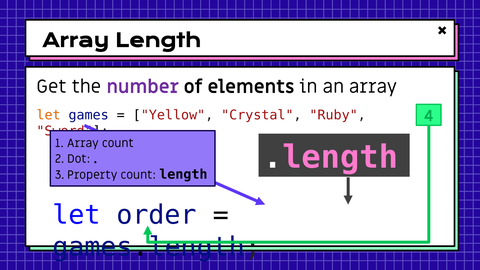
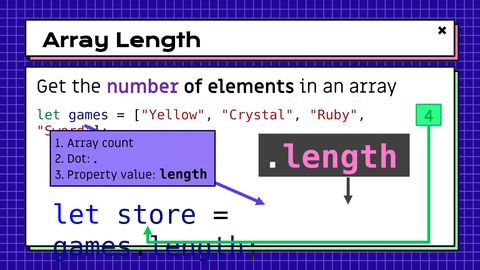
let at (49, 115) colour: orange -> green
count at (138, 175): count -> value
order: order -> store
